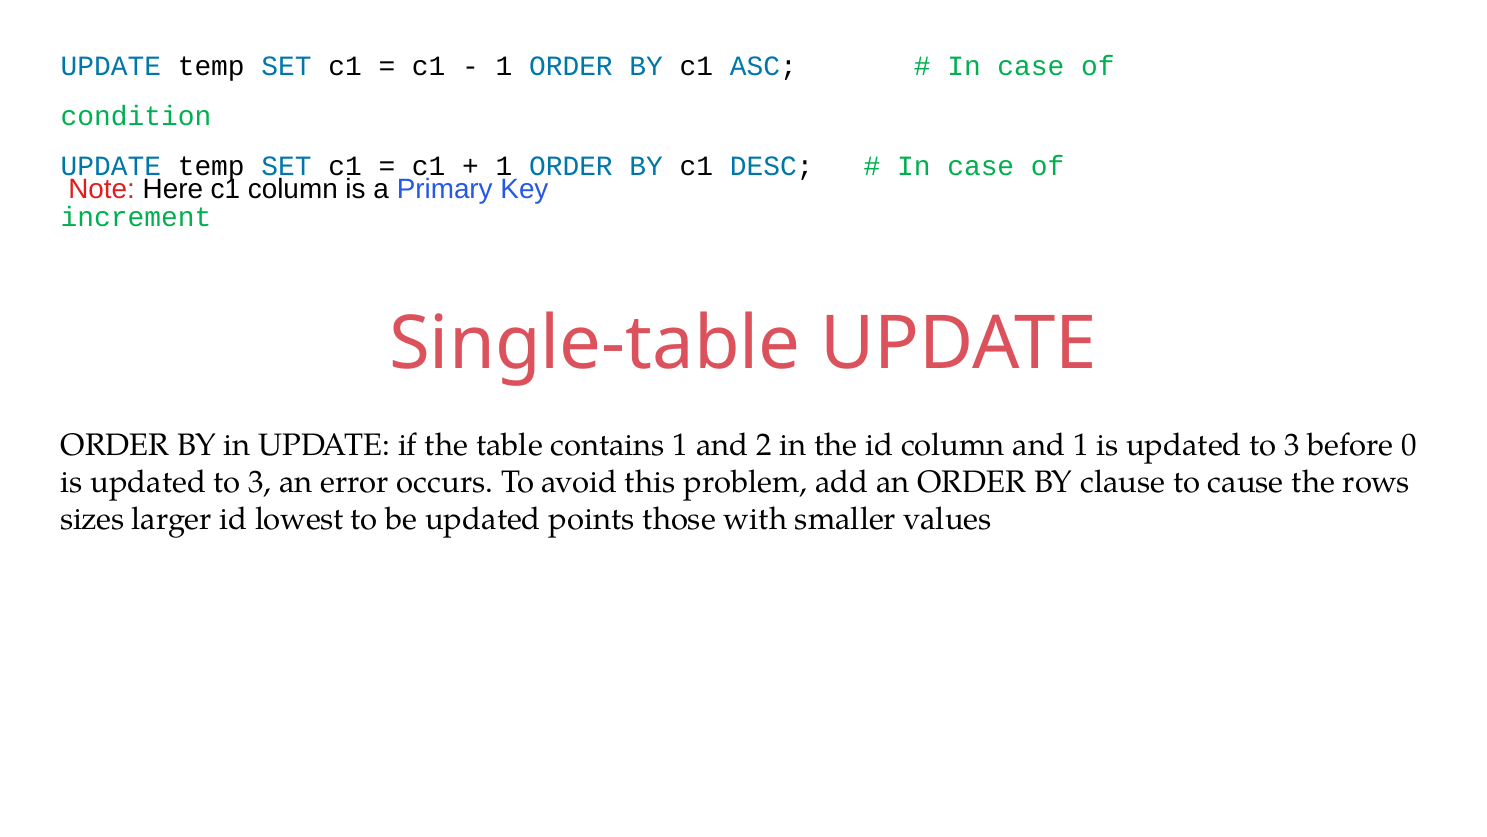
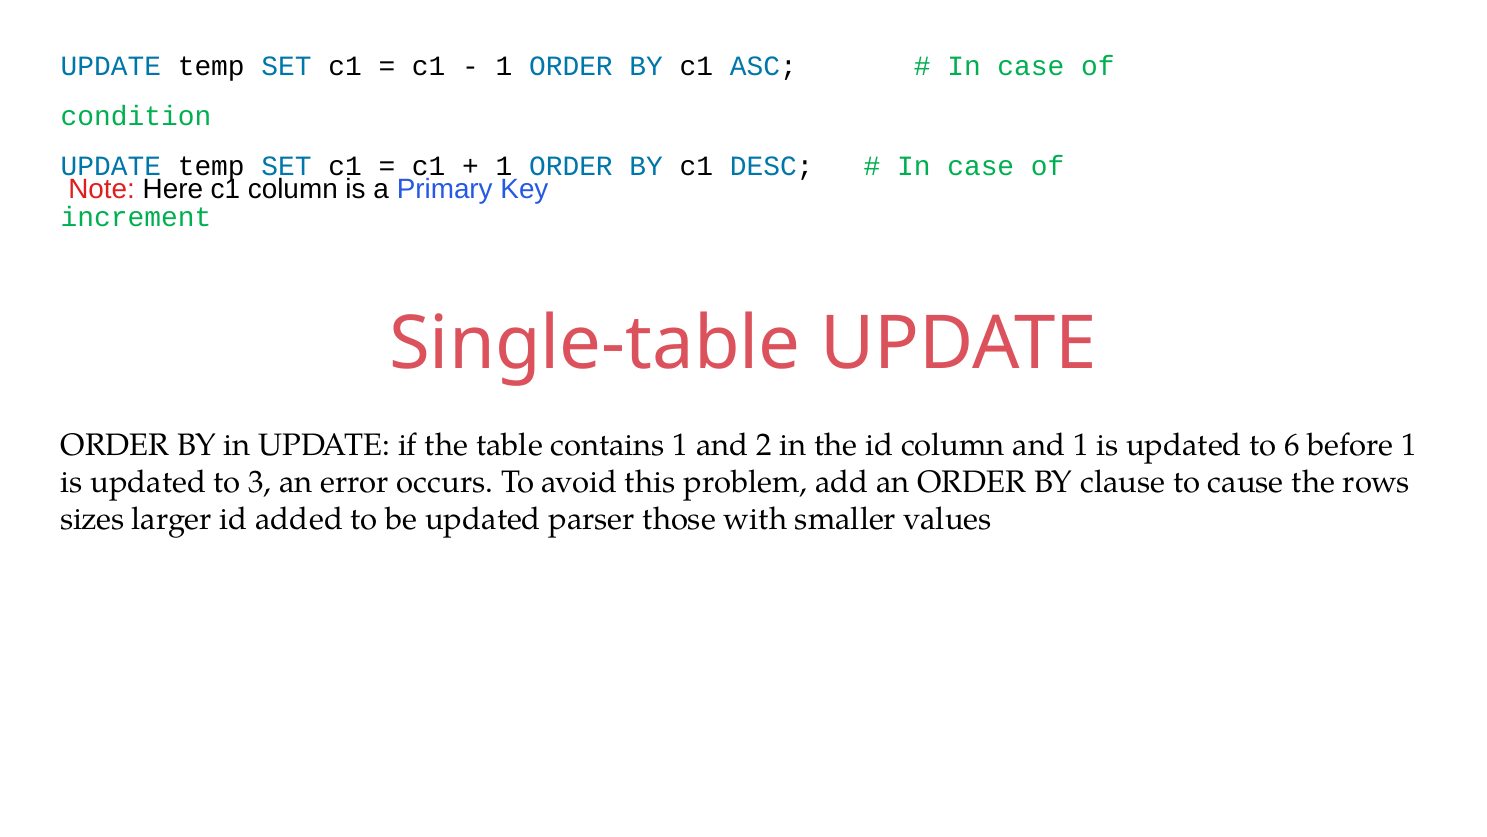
3 at (1292, 444): 3 -> 6
before 0: 0 -> 1
lowest: lowest -> added
points: points -> parser
